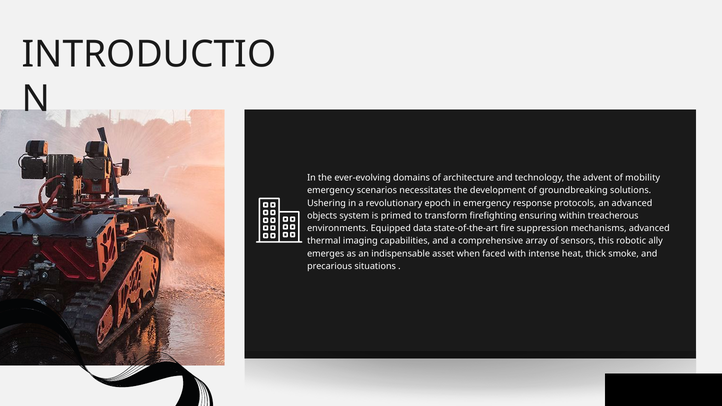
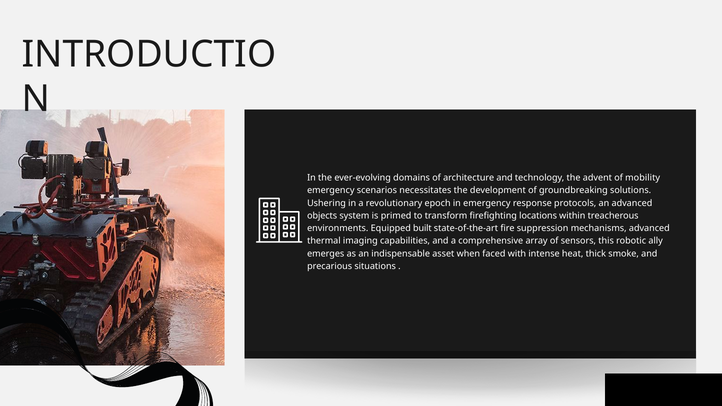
ensuring: ensuring -> locations
data: data -> built
